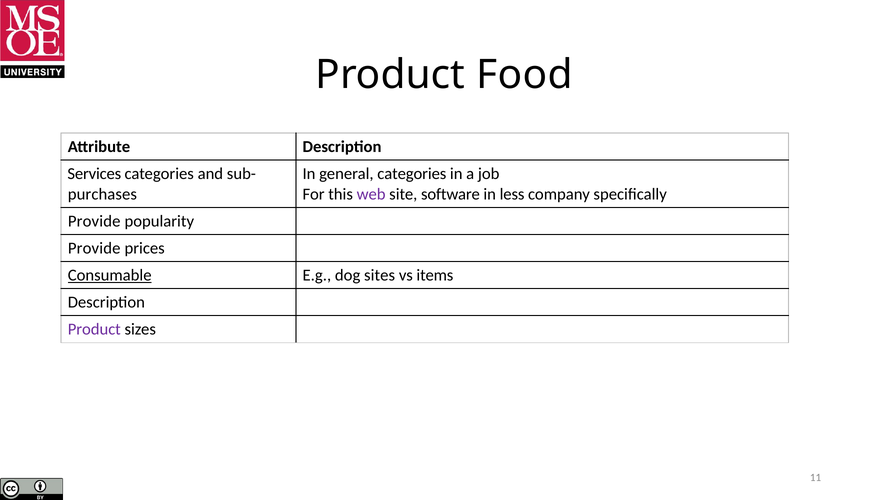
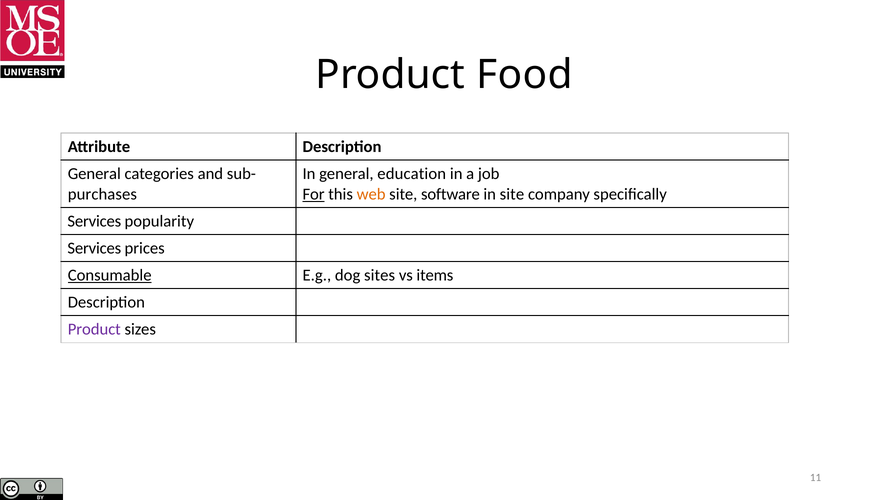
Services at (94, 174): Services -> General
general categories: categories -> education
For underline: none -> present
web colour: purple -> orange
in less: less -> site
Provide at (94, 221): Provide -> Services
Provide at (94, 248): Provide -> Services
